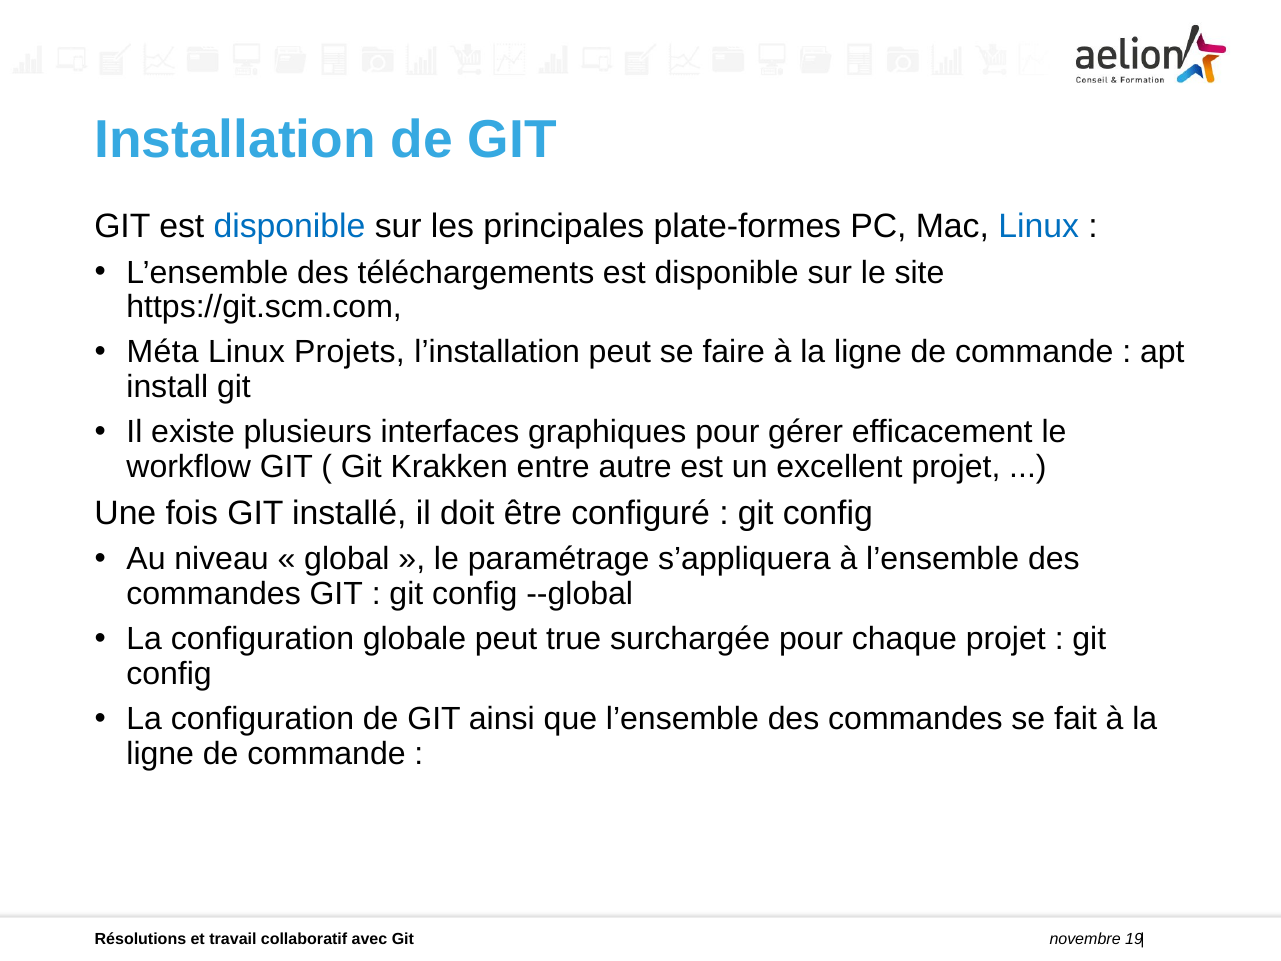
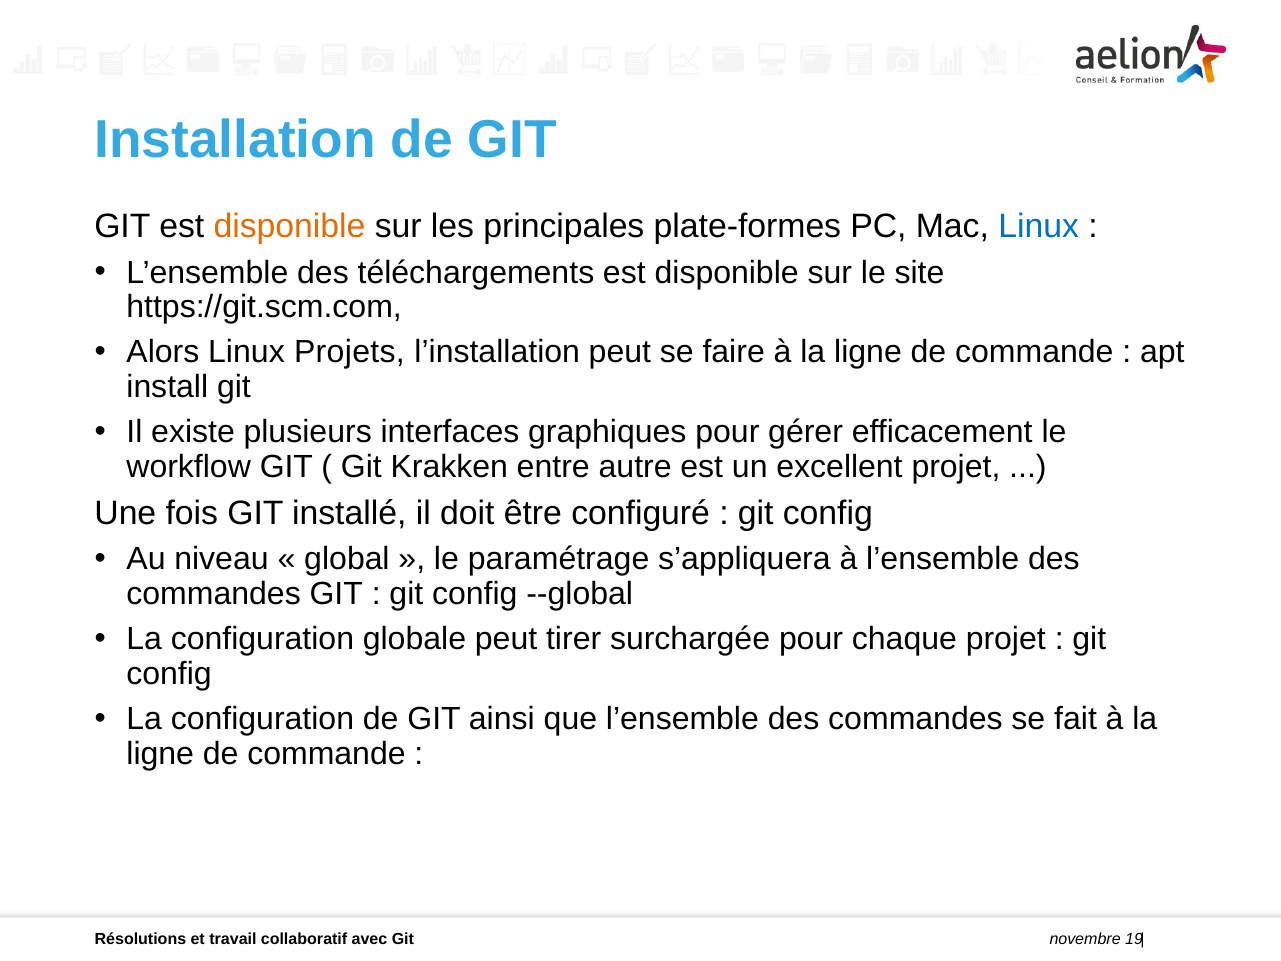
disponible at (290, 226) colour: blue -> orange
Méta: Méta -> Alors
true: true -> tirer
